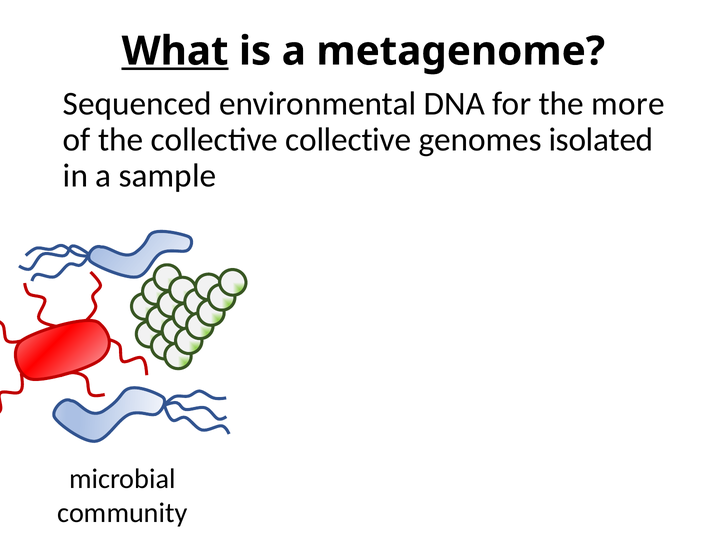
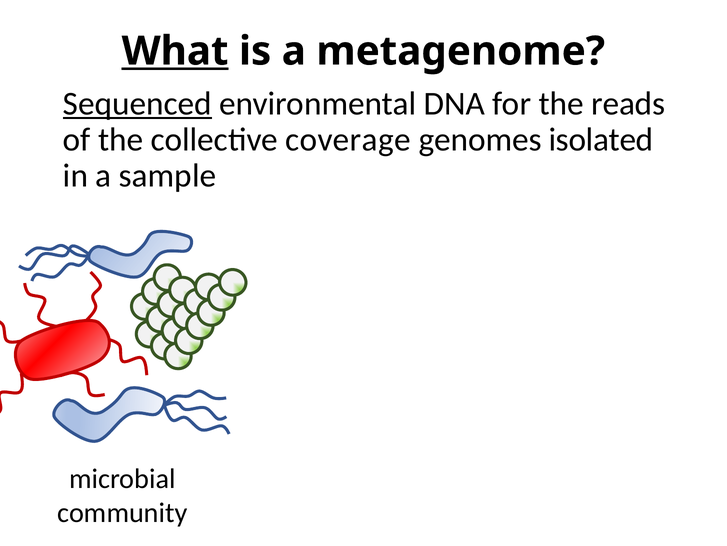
Sequenced underline: none -> present
more: more -> reads
collective collective: collective -> coverage
